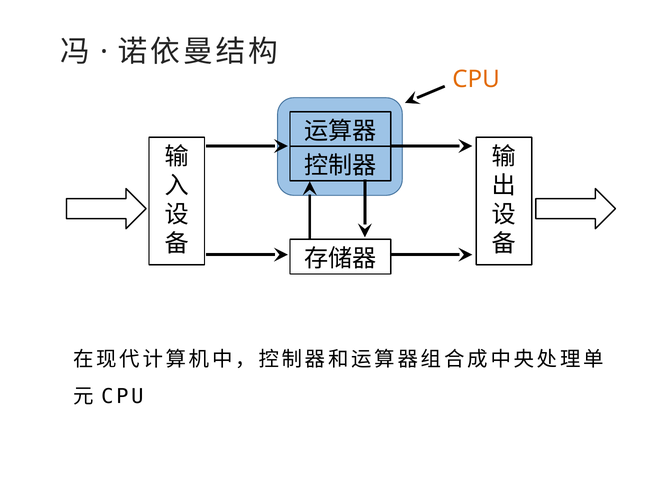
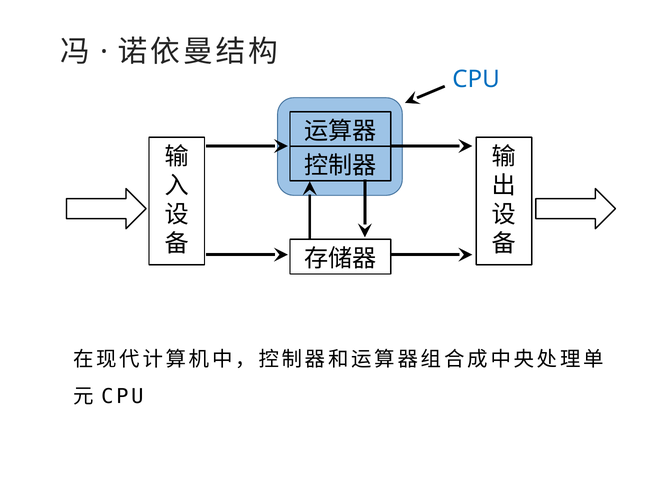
CPU at (476, 79) colour: orange -> blue
